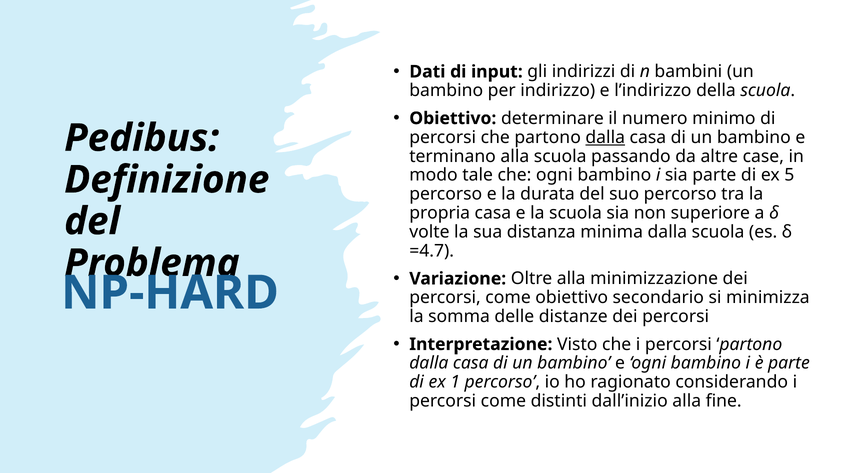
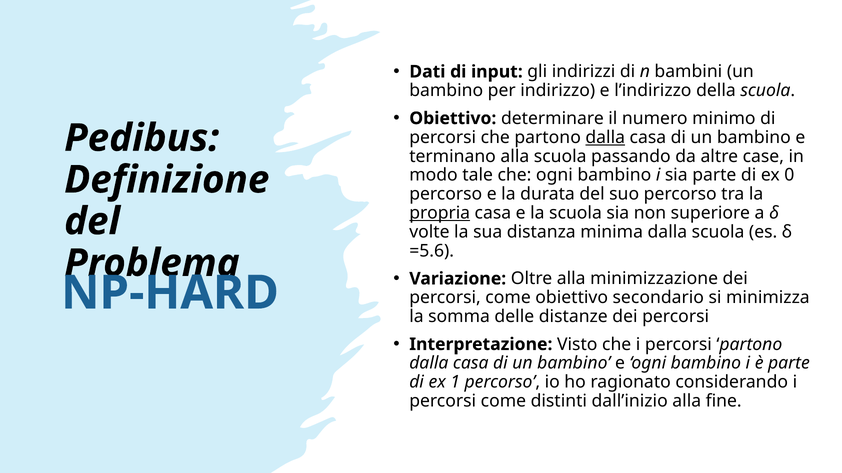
5: 5 -> 0
propria underline: none -> present
=4.7: =4.7 -> =5.6
